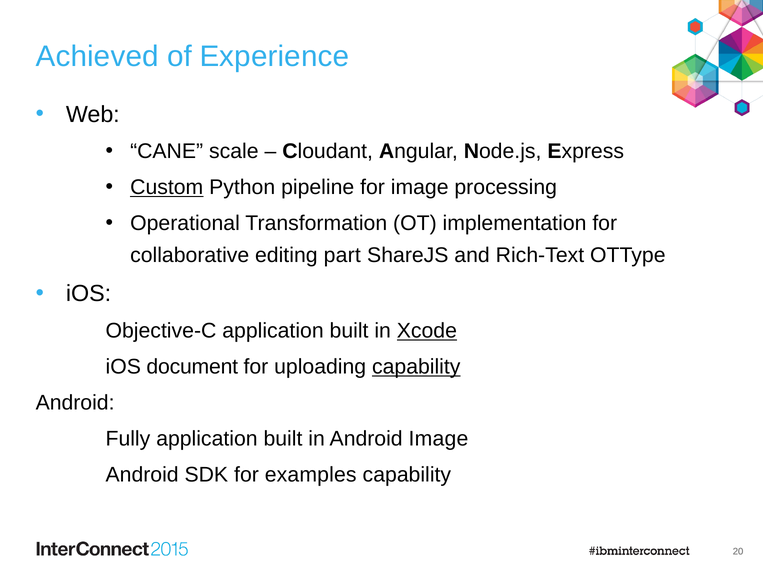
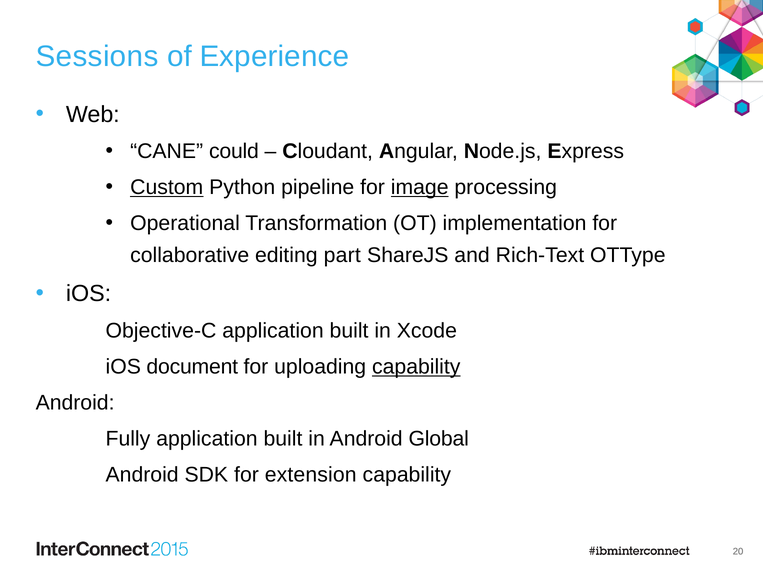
Achieved: Achieved -> Sessions
scale: scale -> could
image at (420, 188) underline: none -> present
Xcode underline: present -> none
Android Image: Image -> Global
examples: examples -> extension
